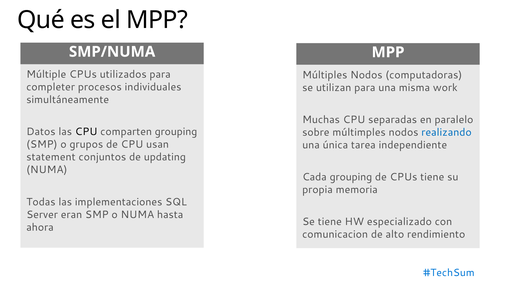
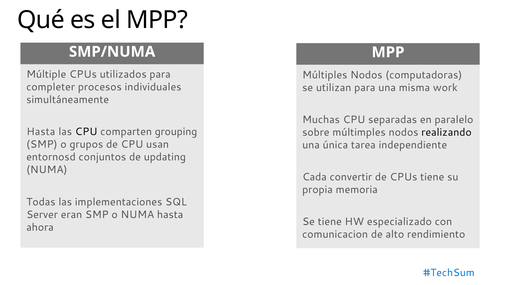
Datos at (41, 132): Datos -> Hasta
realizando colour: blue -> black
statement: statement -> entornosd
Cada grouping: grouping -> convertir
